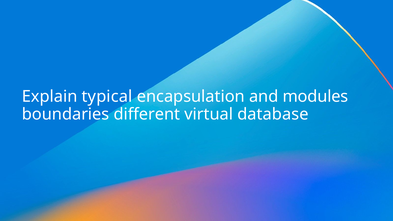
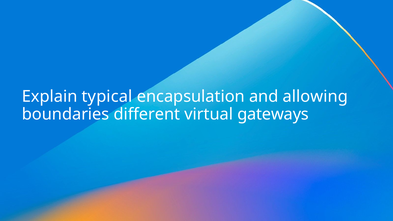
modules: modules -> allowing
database: database -> gateways
